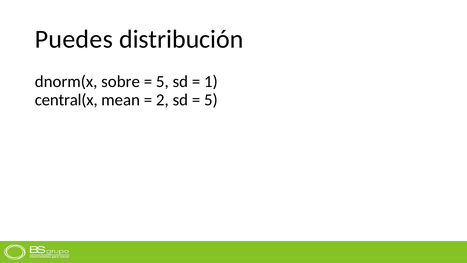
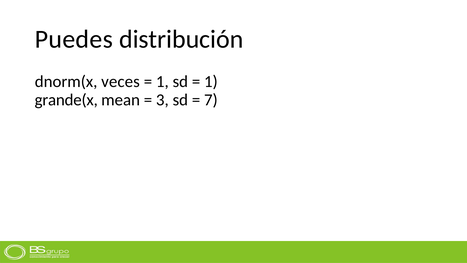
sobre: sobre -> veces
5 at (162, 82): 5 -> 1
central(x: central(x -> grande(x
2: 2 -> 3
5 at (211, 100): 5 -> 7
